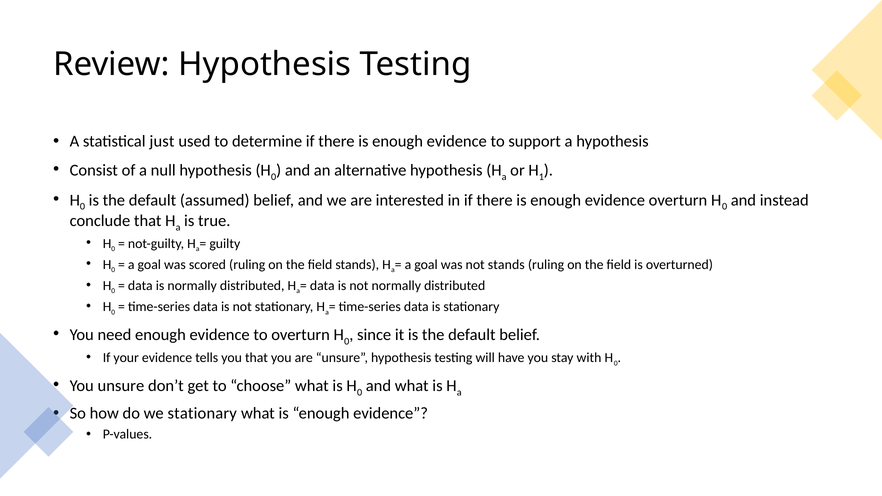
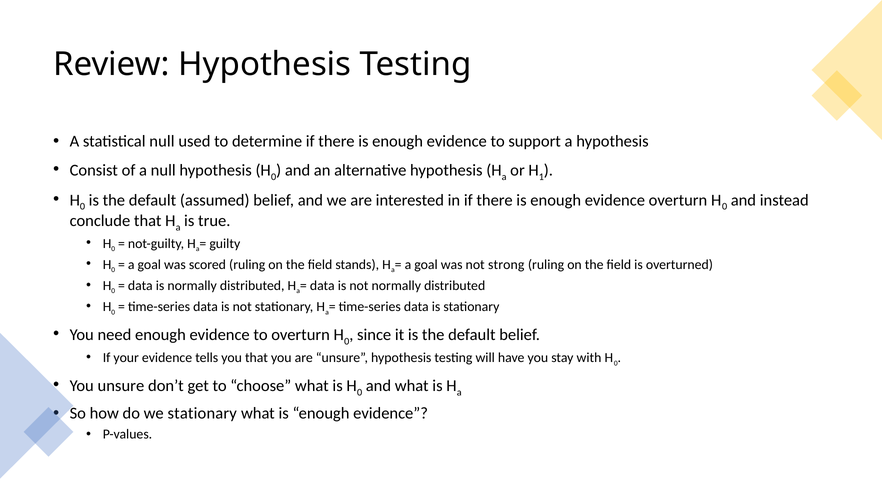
statistical just: just -> null
not stands: stands -> strong
